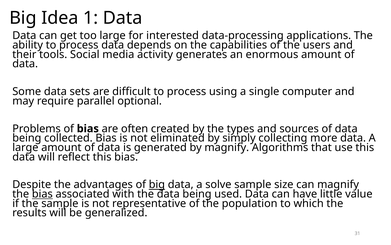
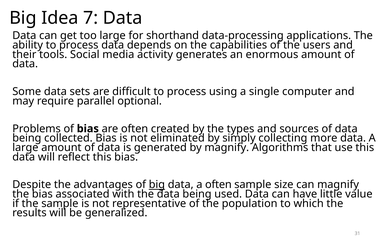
1: 1 -> 7
interested: interested -> shorthand
a solve: solve -> often
bias at (42, 194) underline: present -> none
